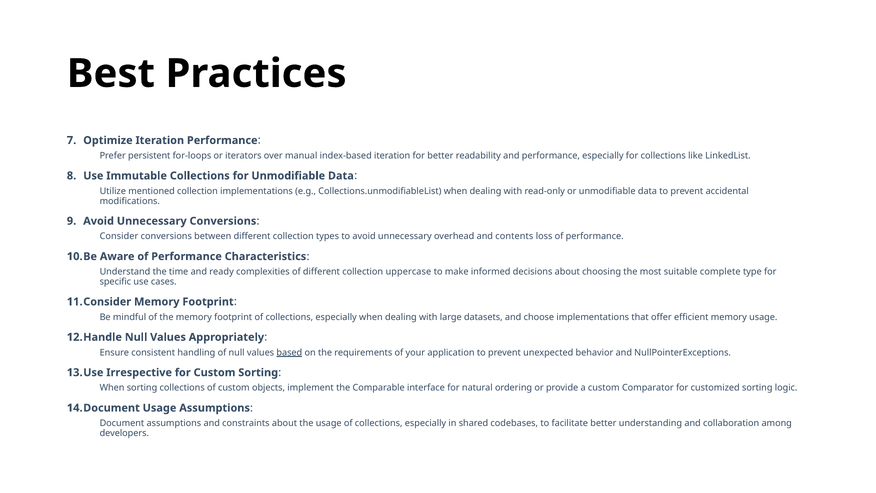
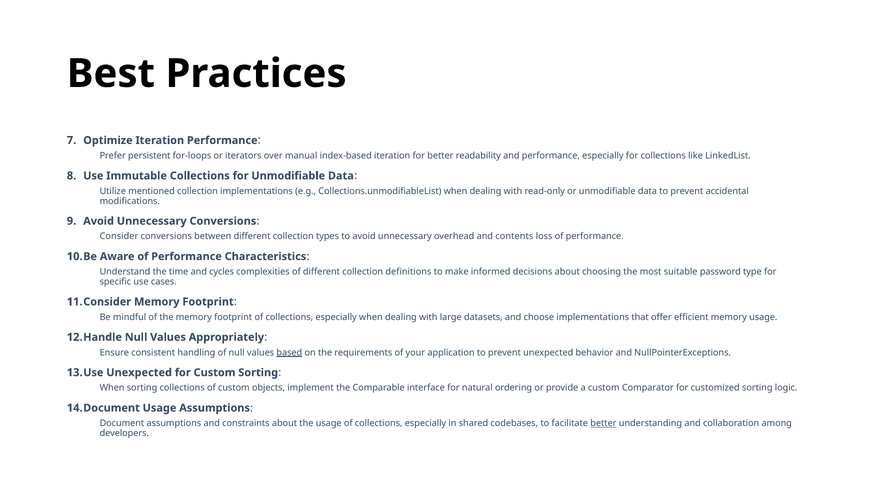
ready: ready -> cycles
uppercase: uppercase -> definitions
complete: complete -> password
Irrespective at (139, 372): Irrespective -> Unexpected
better at (603, 423) underline: none -> present
